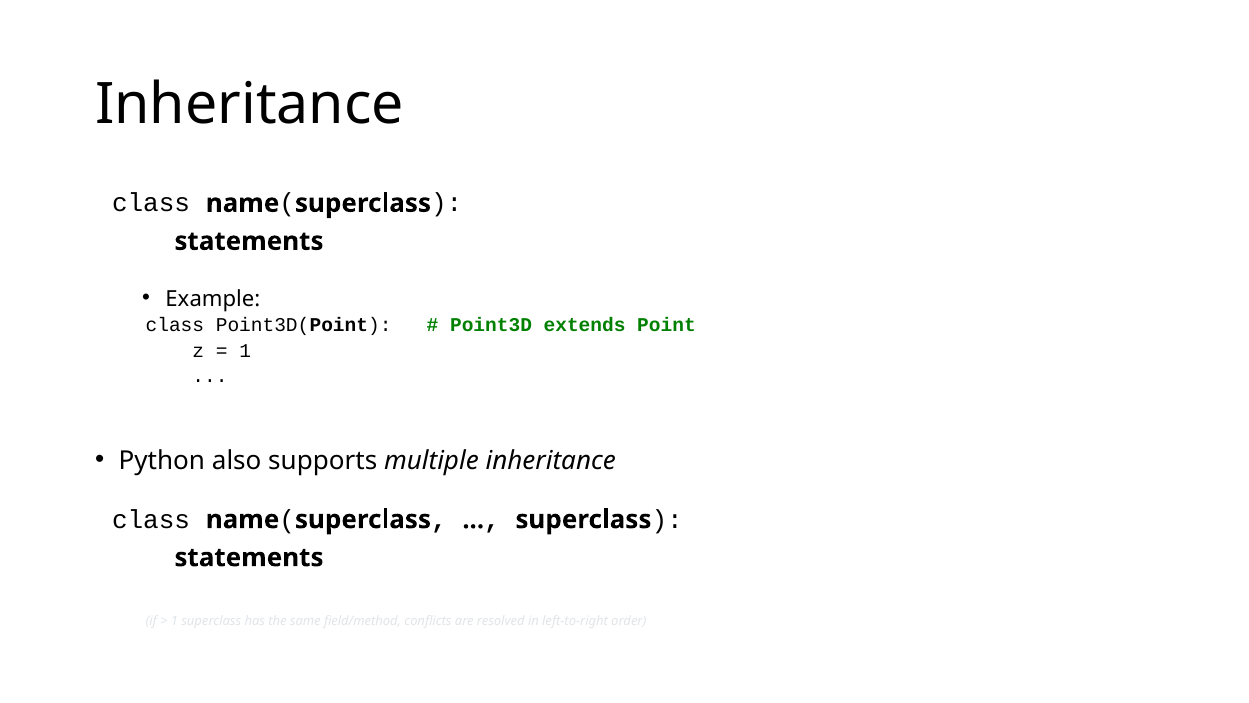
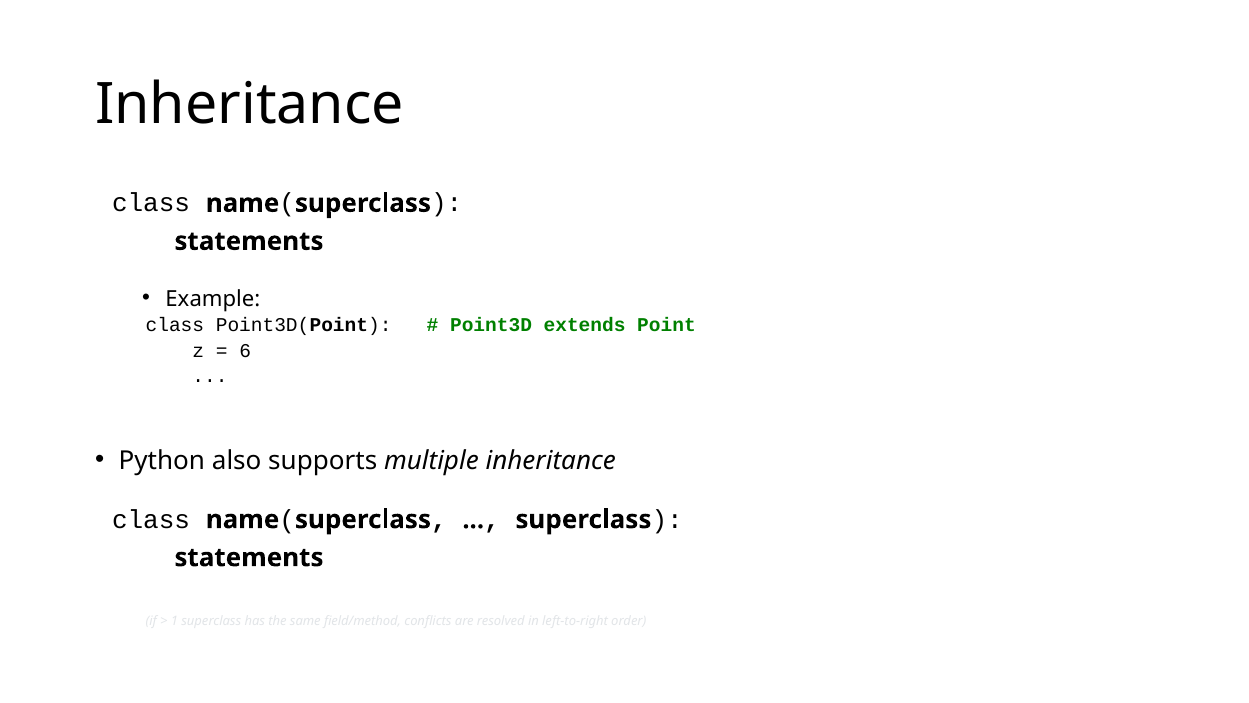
1 at (245, 350): 1 -> 6
